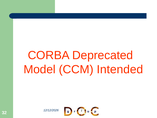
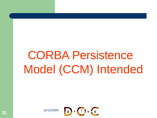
Deprecated: Deprecated -> Persistence
